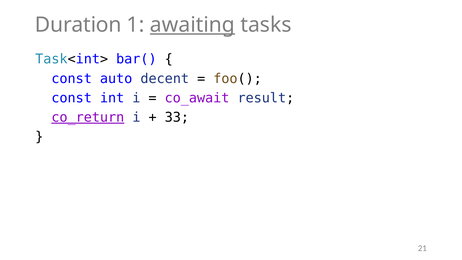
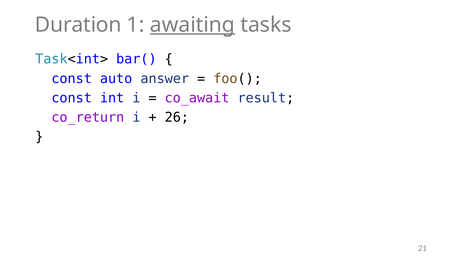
decent: decent -> answer
co_return underline: present -> none
33: 33 -> 26
